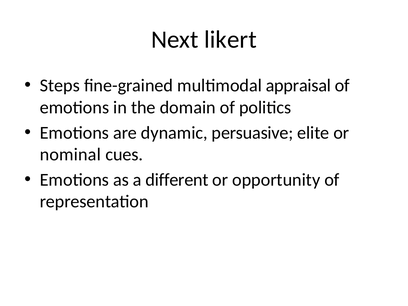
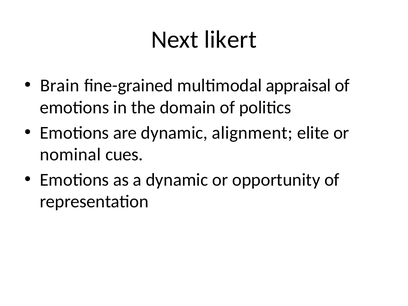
Steps: Steps -> Brain
persuasive: persuasive -> alignment
a different: different -> dynamic
